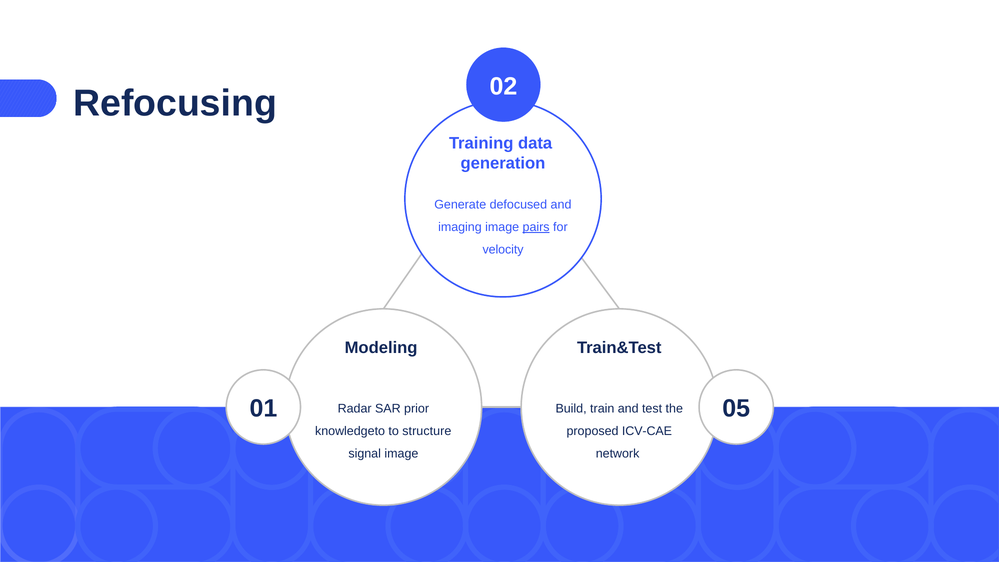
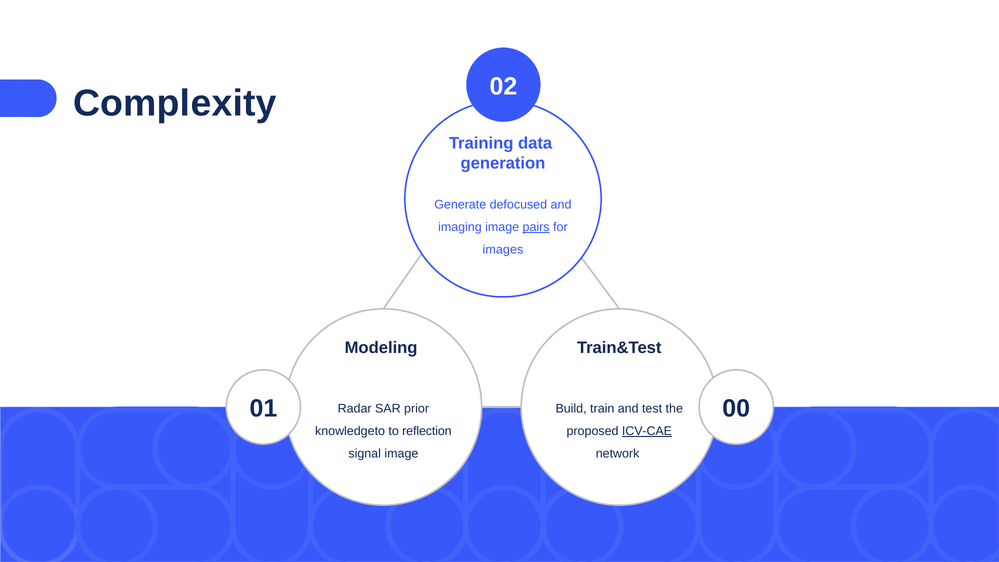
Refocusing: Refocusing -> Complexity
velocity: velocity -> images
05: 05 -> 00
structure: structure -> reflection
ICV-CAE underline: none -> present
